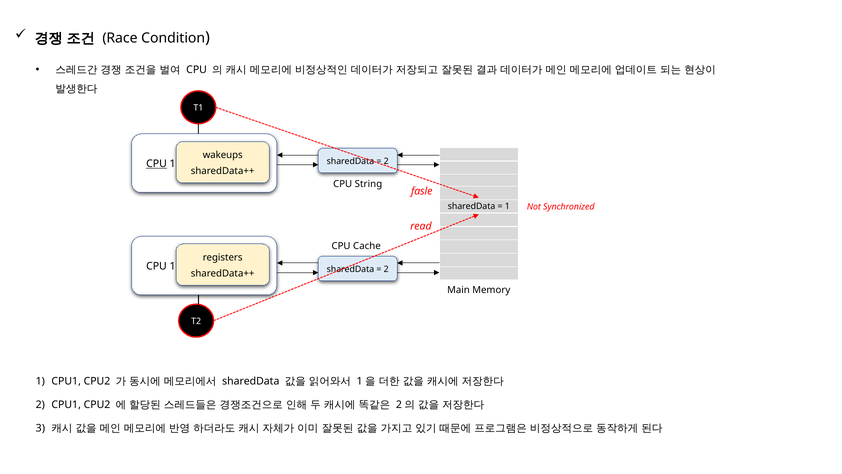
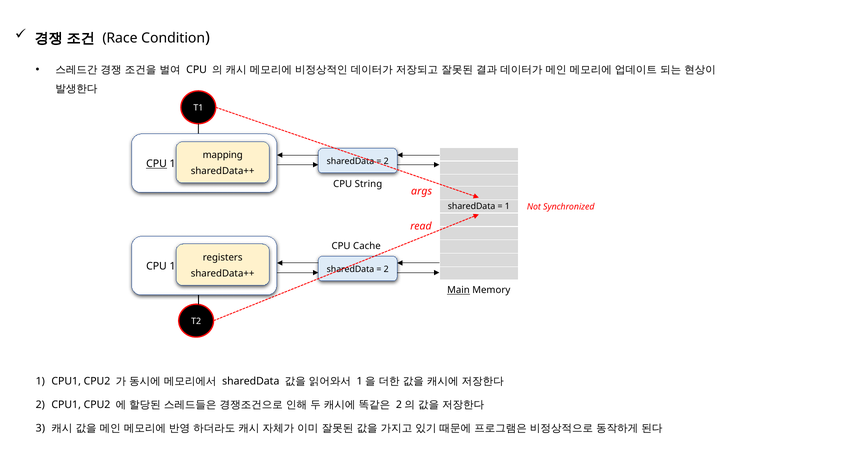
wakeups: wakeups -> mapping
fasle: fasle -> args
Main underline: none -> present
